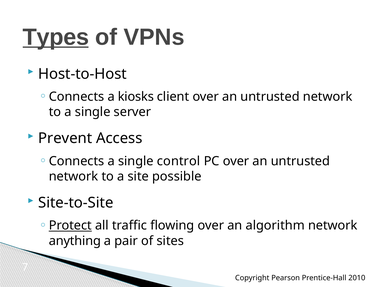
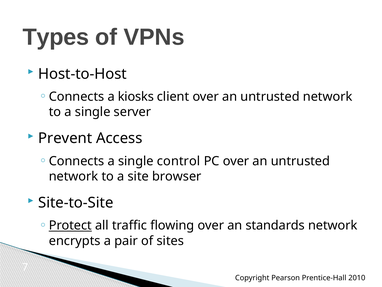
Types underline: present -> none
possible: possible -> browser
algorithm: algorithm -> standards
anything: anything -> encrypts
